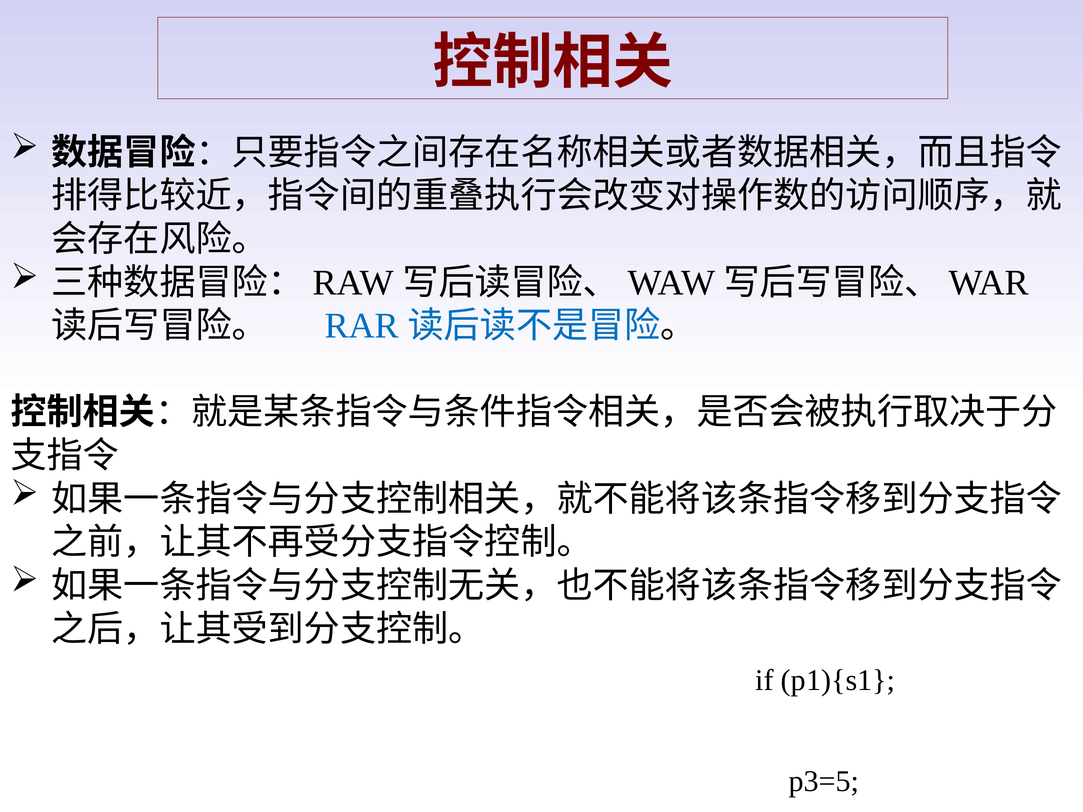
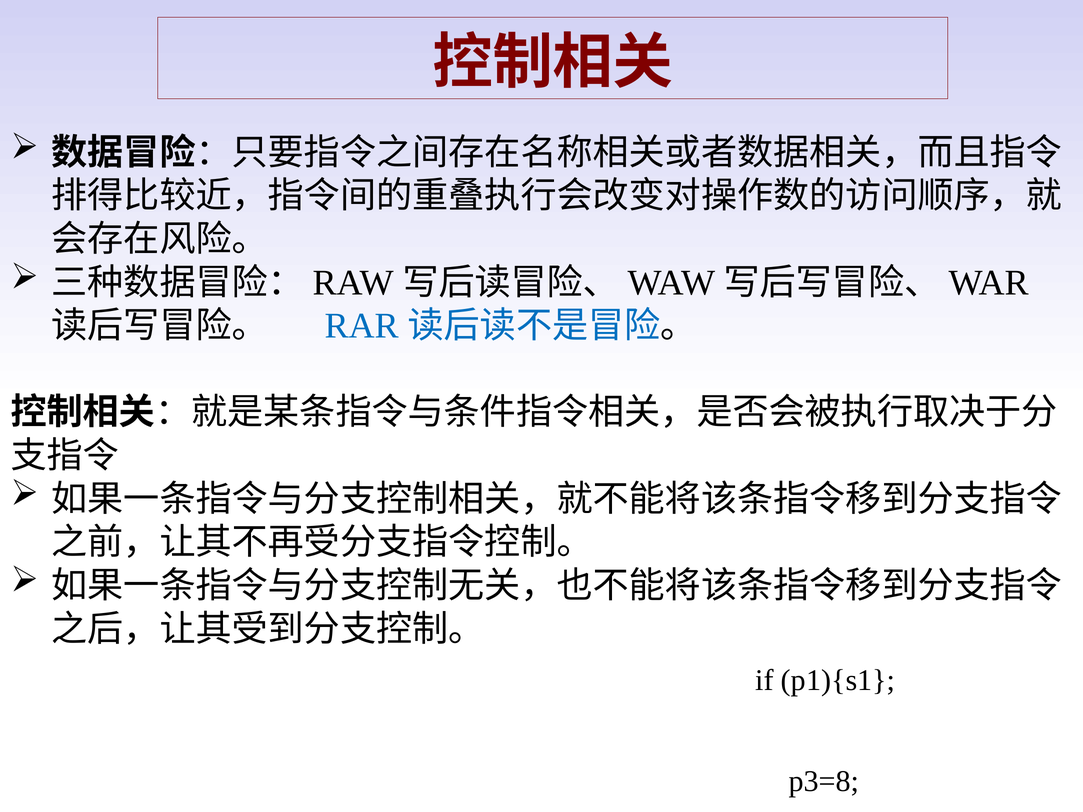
p3=5: p3=5 -> p3=8
